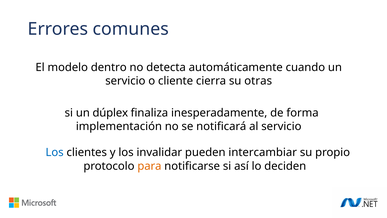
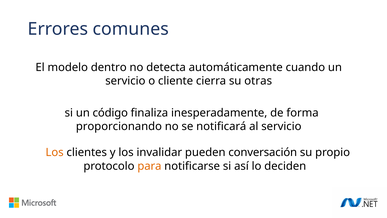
dúplex: dúplex -> código
implementación: implementación -> proporcionando
Los at (55, 152) colour: blue -> orange
intercambiar: intercambiar -> conversación
